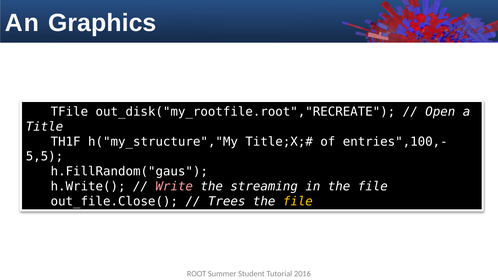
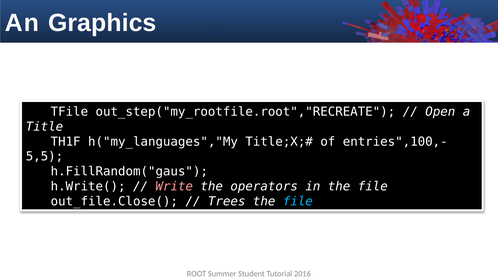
out_disk("my_rootfile.root","RECREATE: out_disk("my_rootfile.root","RECREATE -> out_step("my_rootfile.root","RECREATE
h("my_structure","My: h("my_structure","My -> h("my_languages","My
streaming: streaming -> operators
file at (298, 201) colour: yellow -> light blue
